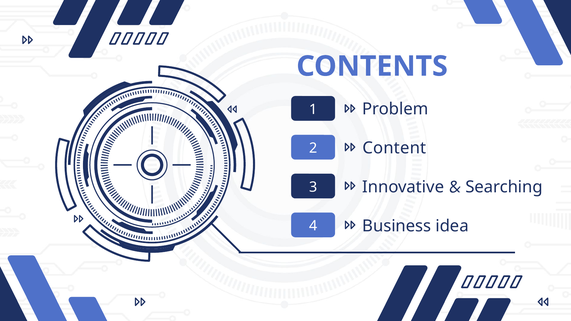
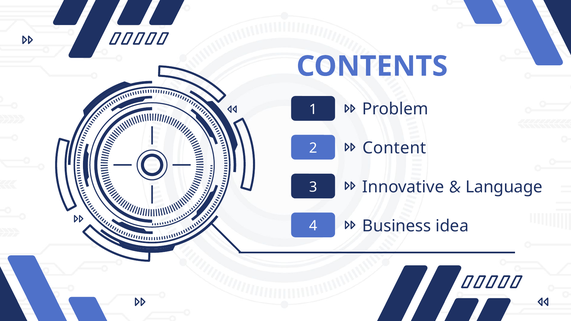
Searching: Searching -> Language
